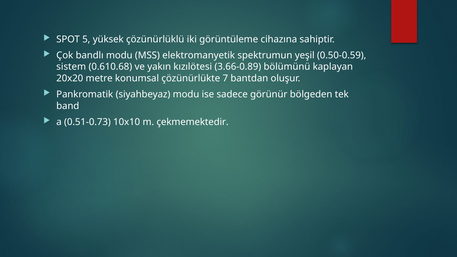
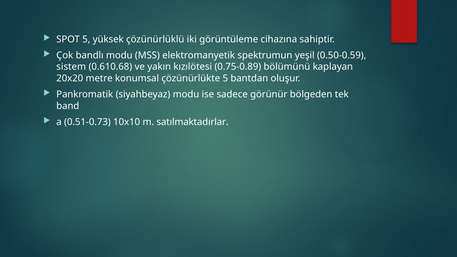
3.66-0.89: 3.66-0.89 -> 0.75-0.89
çözünürlükte 7: 7 -> 5
çekmemektedir: çekmemektedir -> satılmaktadırlar
